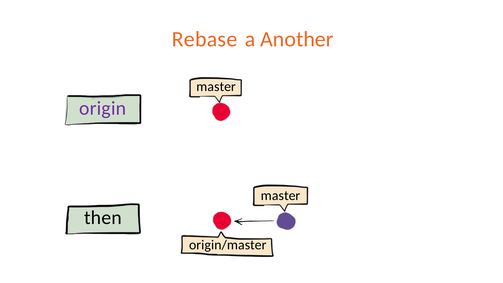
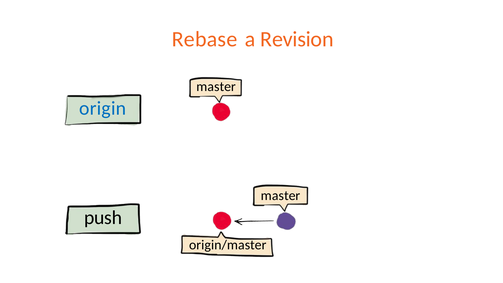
Another: Another -> Revision
origin colour: purple -> blue
then: then -> push
